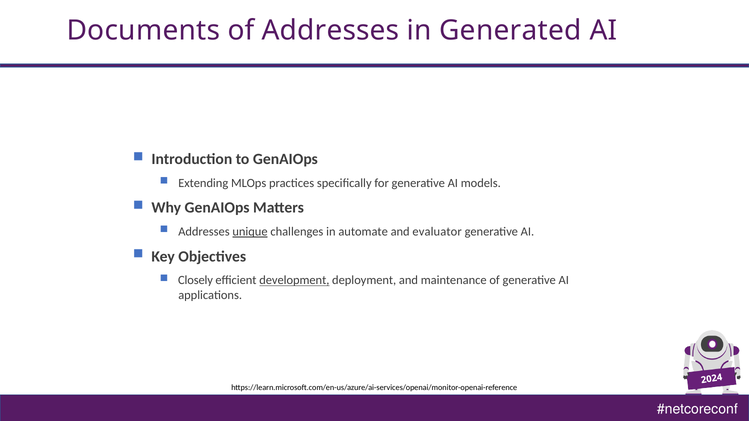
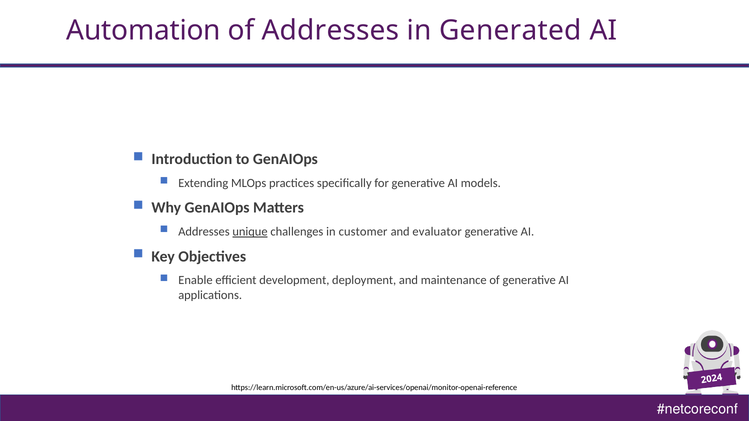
Documents: Documents -> Automation
automate: automate -> customer
Closely: Closely -> Enable
development underline: present -> none
